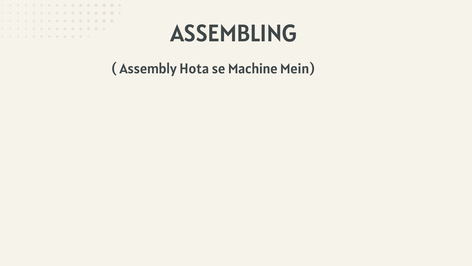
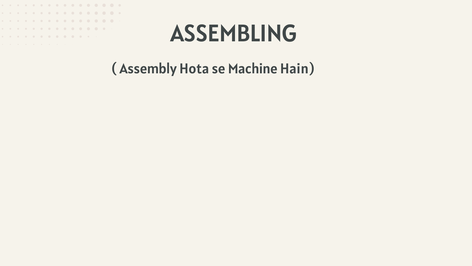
Mein: Mein -> Hain
